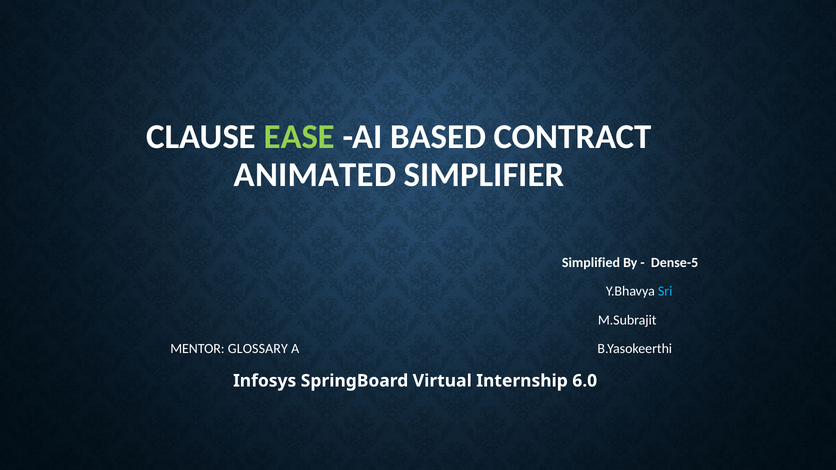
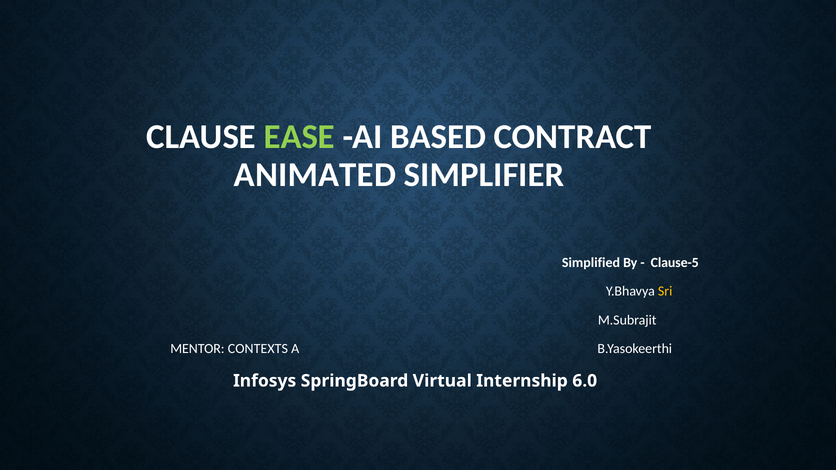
Dense-5: Dense-5 -> Clause-5
Sri colour: light blue -> yellow
GLOSSARY: GLOSSARY -> CONTEXTS
